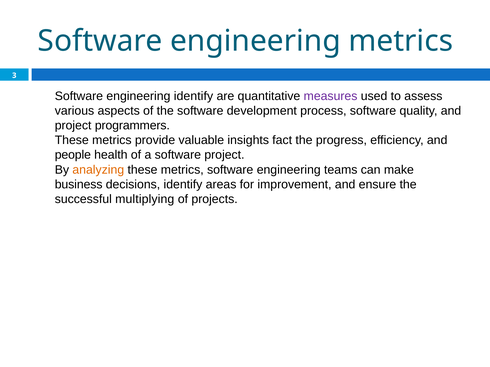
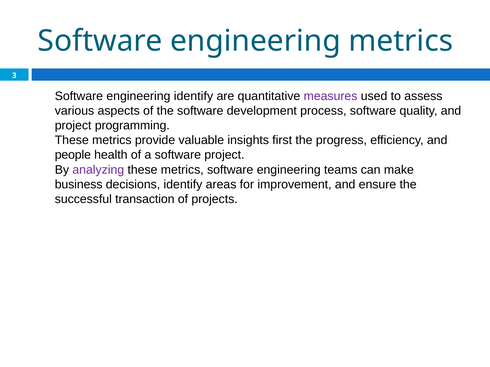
programmers: programmers -> programming
fact: fact -> first
analyzing colour: orange -> purple
multiplying: multiplying -> transaction
